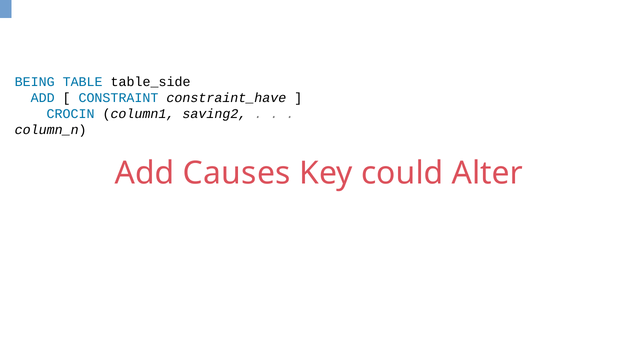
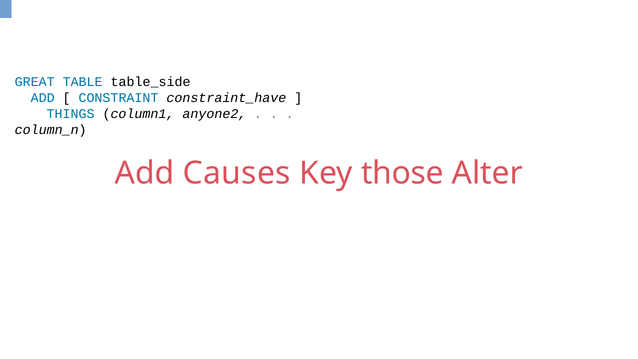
BEING: BEING -> GREAT
CROCIN: CROCIN -> THINGS
saving2: saving2 -> anyone2
could: could -> those
